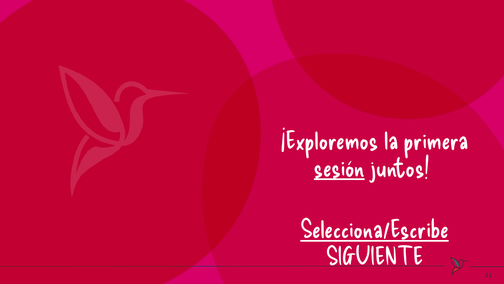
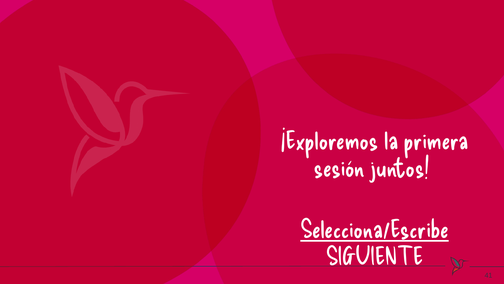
sesión underline: present -> none
